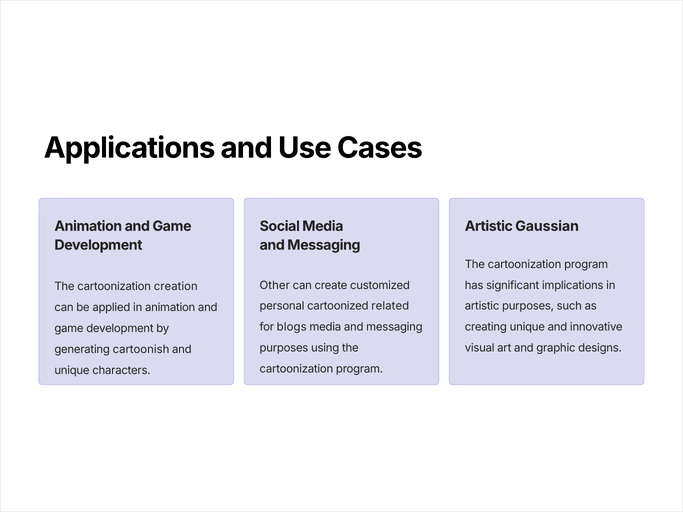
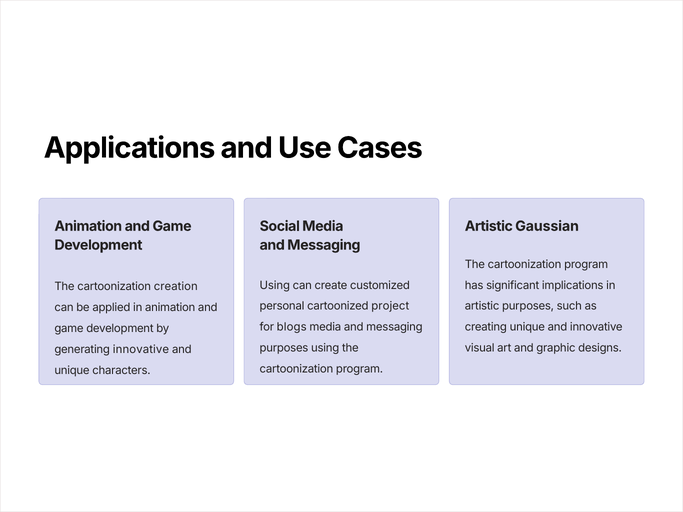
Other at (275, 285): Other -> Using
related: related -> project
generating cartoonish: cartoonish -> innovative
